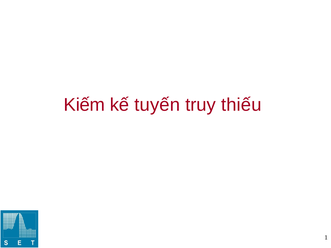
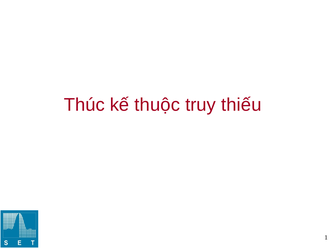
Kiếm: Kiếm -> Thúc
tuyến: tuyến -> thuộc
